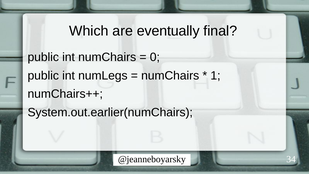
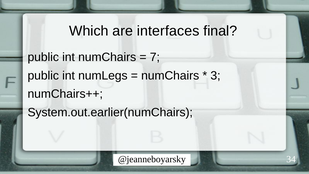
eventually: eventually -> interfaces
0: 0 -> 7
1: 1 -> 3
